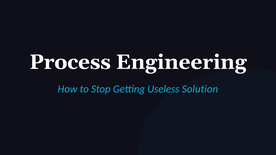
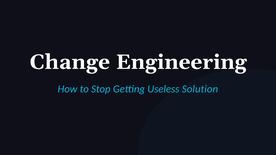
Process: Process -> Change
